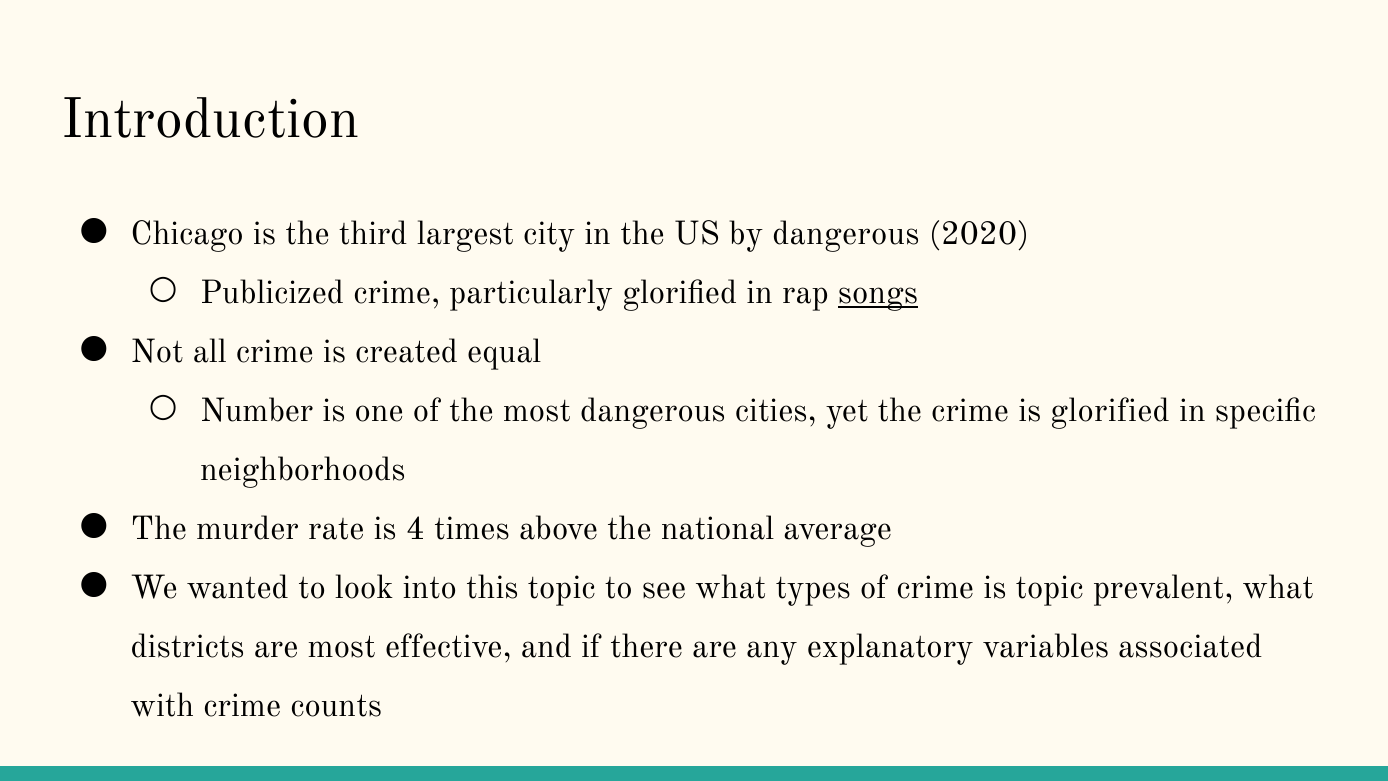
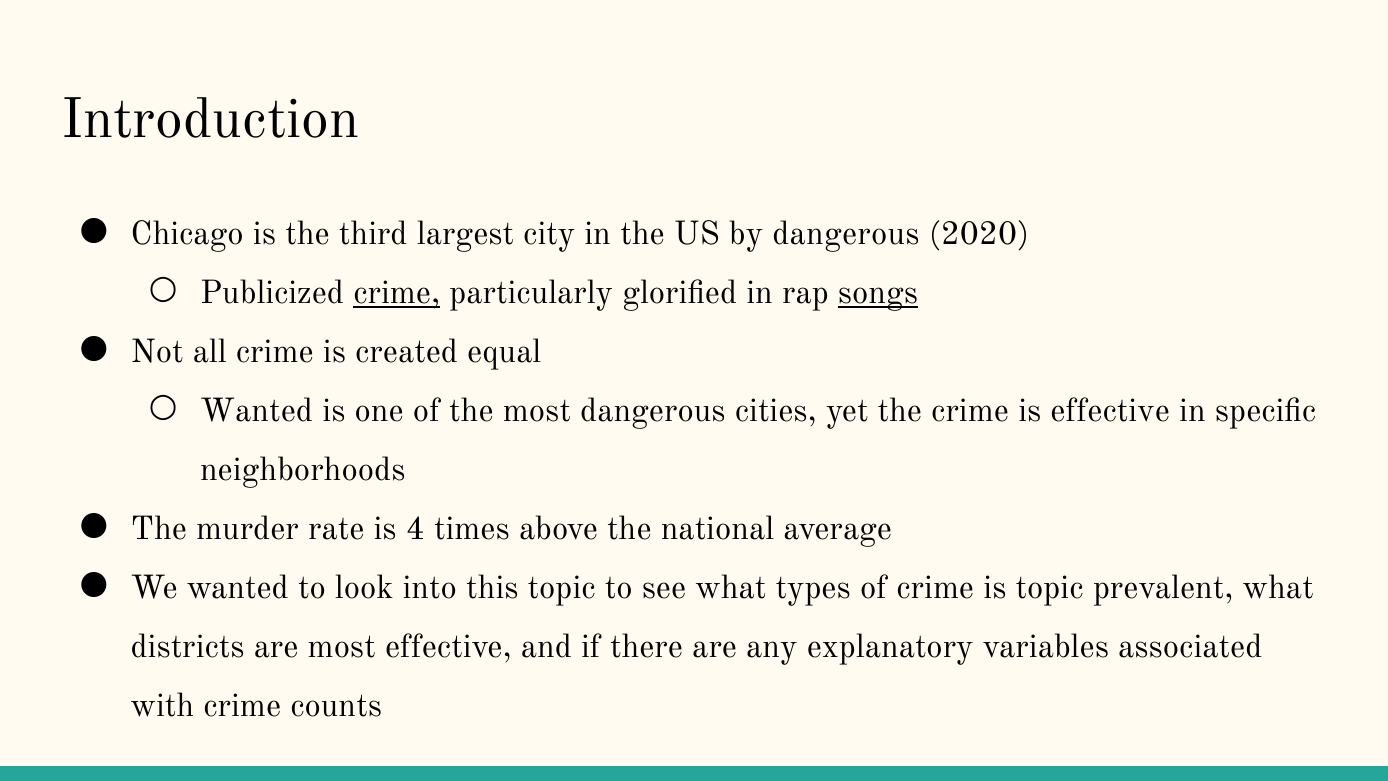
crime at (397, 292) underline: none -> present
Number at (257, 410): Number -> Wanted
is glorified: glorified -> effective
